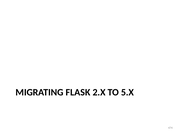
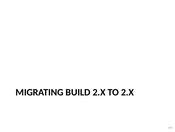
FLASK: FLASK -> BUILD
TO 5.X: 5.X -> 2.X
